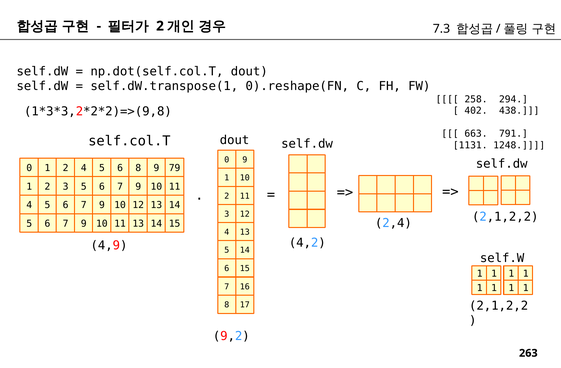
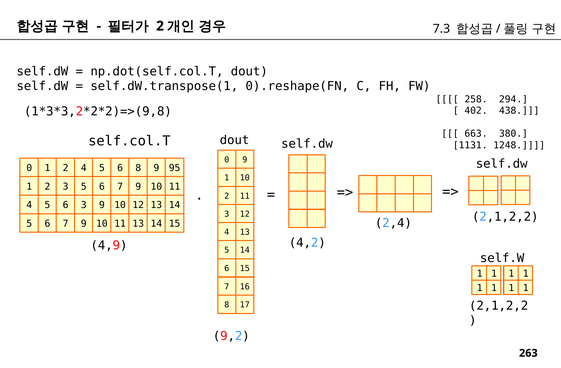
791: 791 -> 380
79: 79 -> 95
4 5 6 7: 7 -> 3
